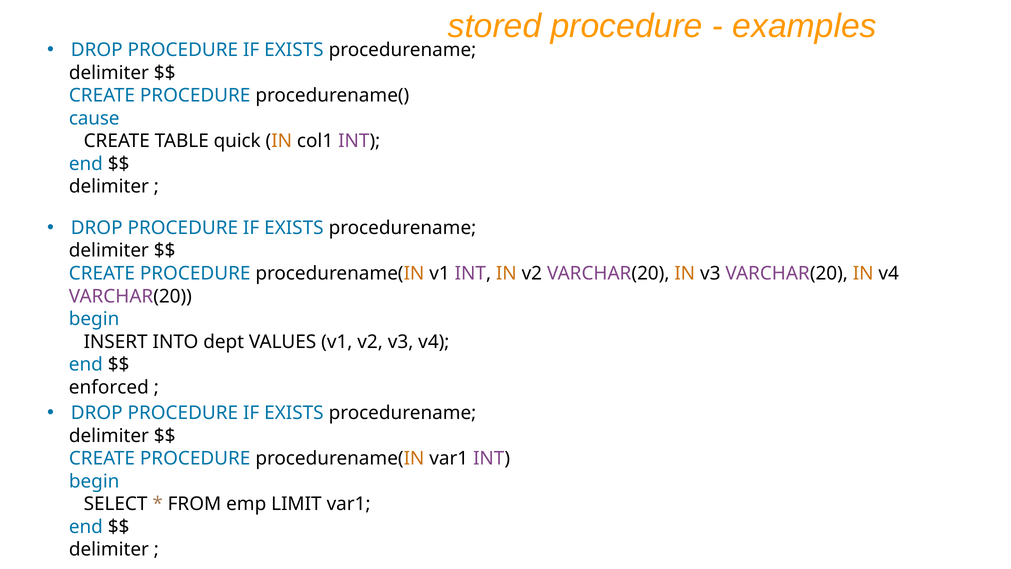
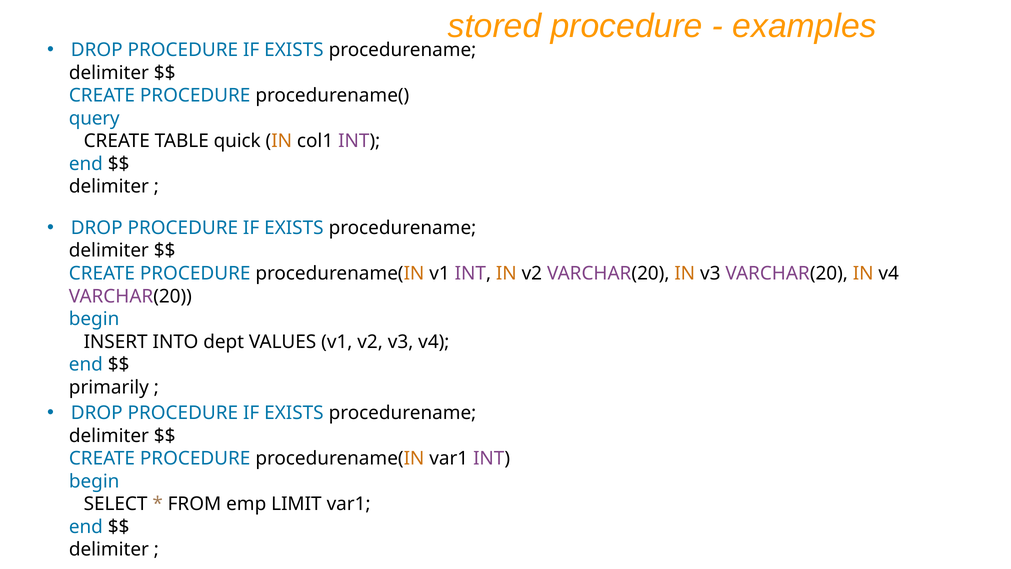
cause: cause -> query
enforced: enforced -> primarily
